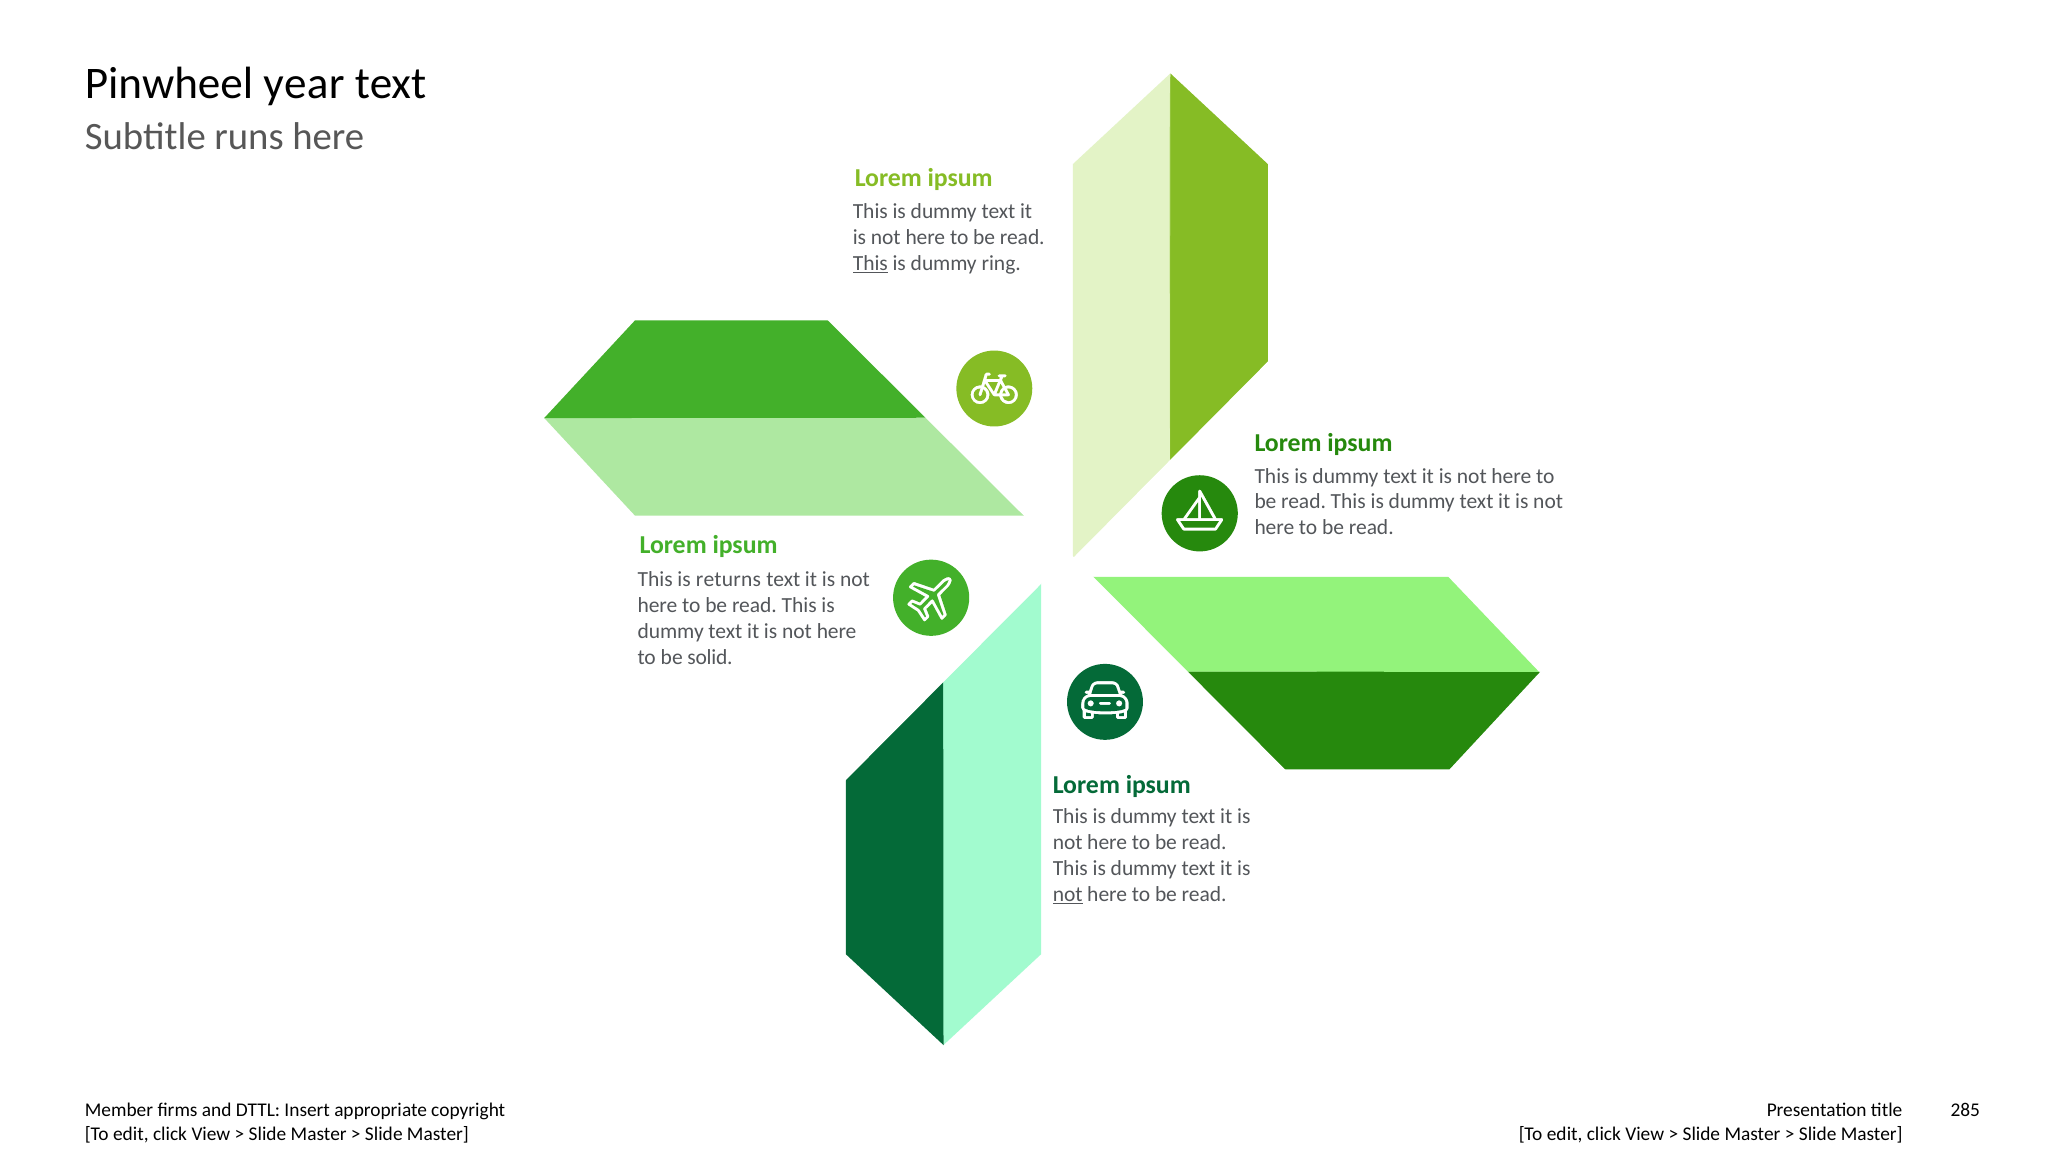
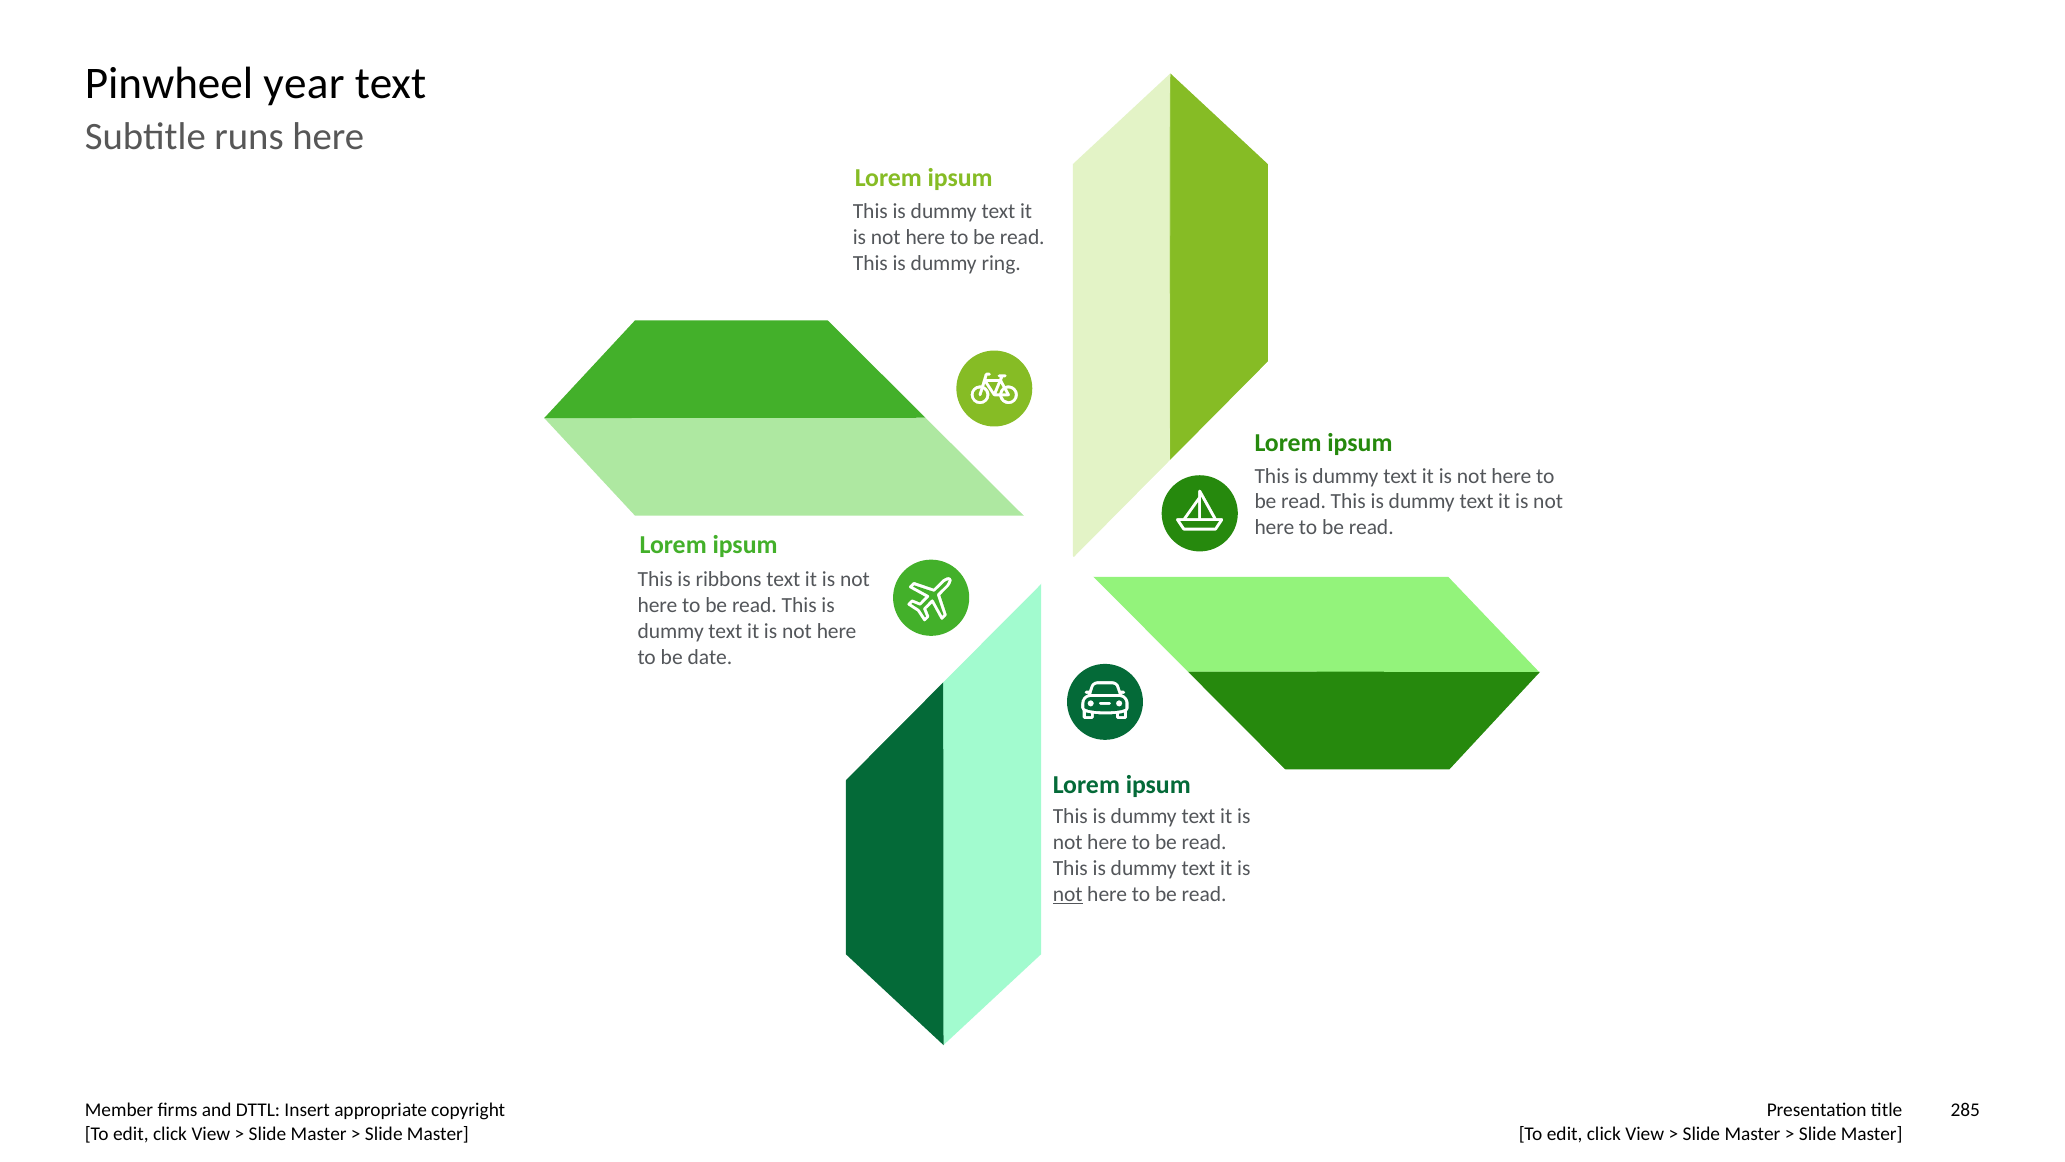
This at (870, 263) underline: present -> none
returns: returns -> ribbons
solid: solid -> date
